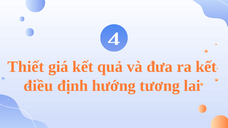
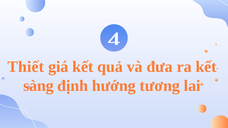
điều: điều -> sàng
